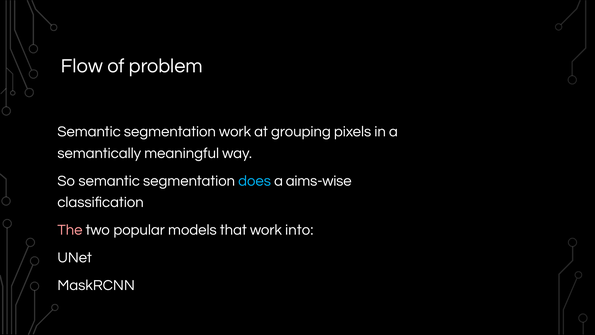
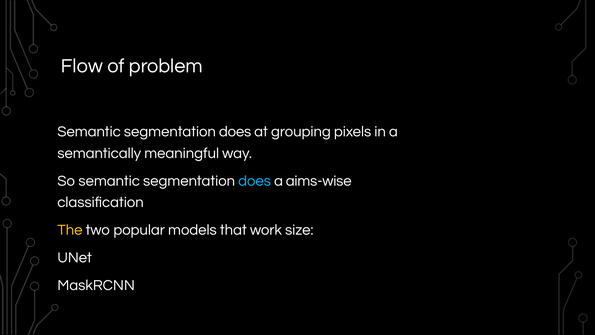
work at (235, 132): work -> does
The colour: pink -> yellow
into: into -> size
